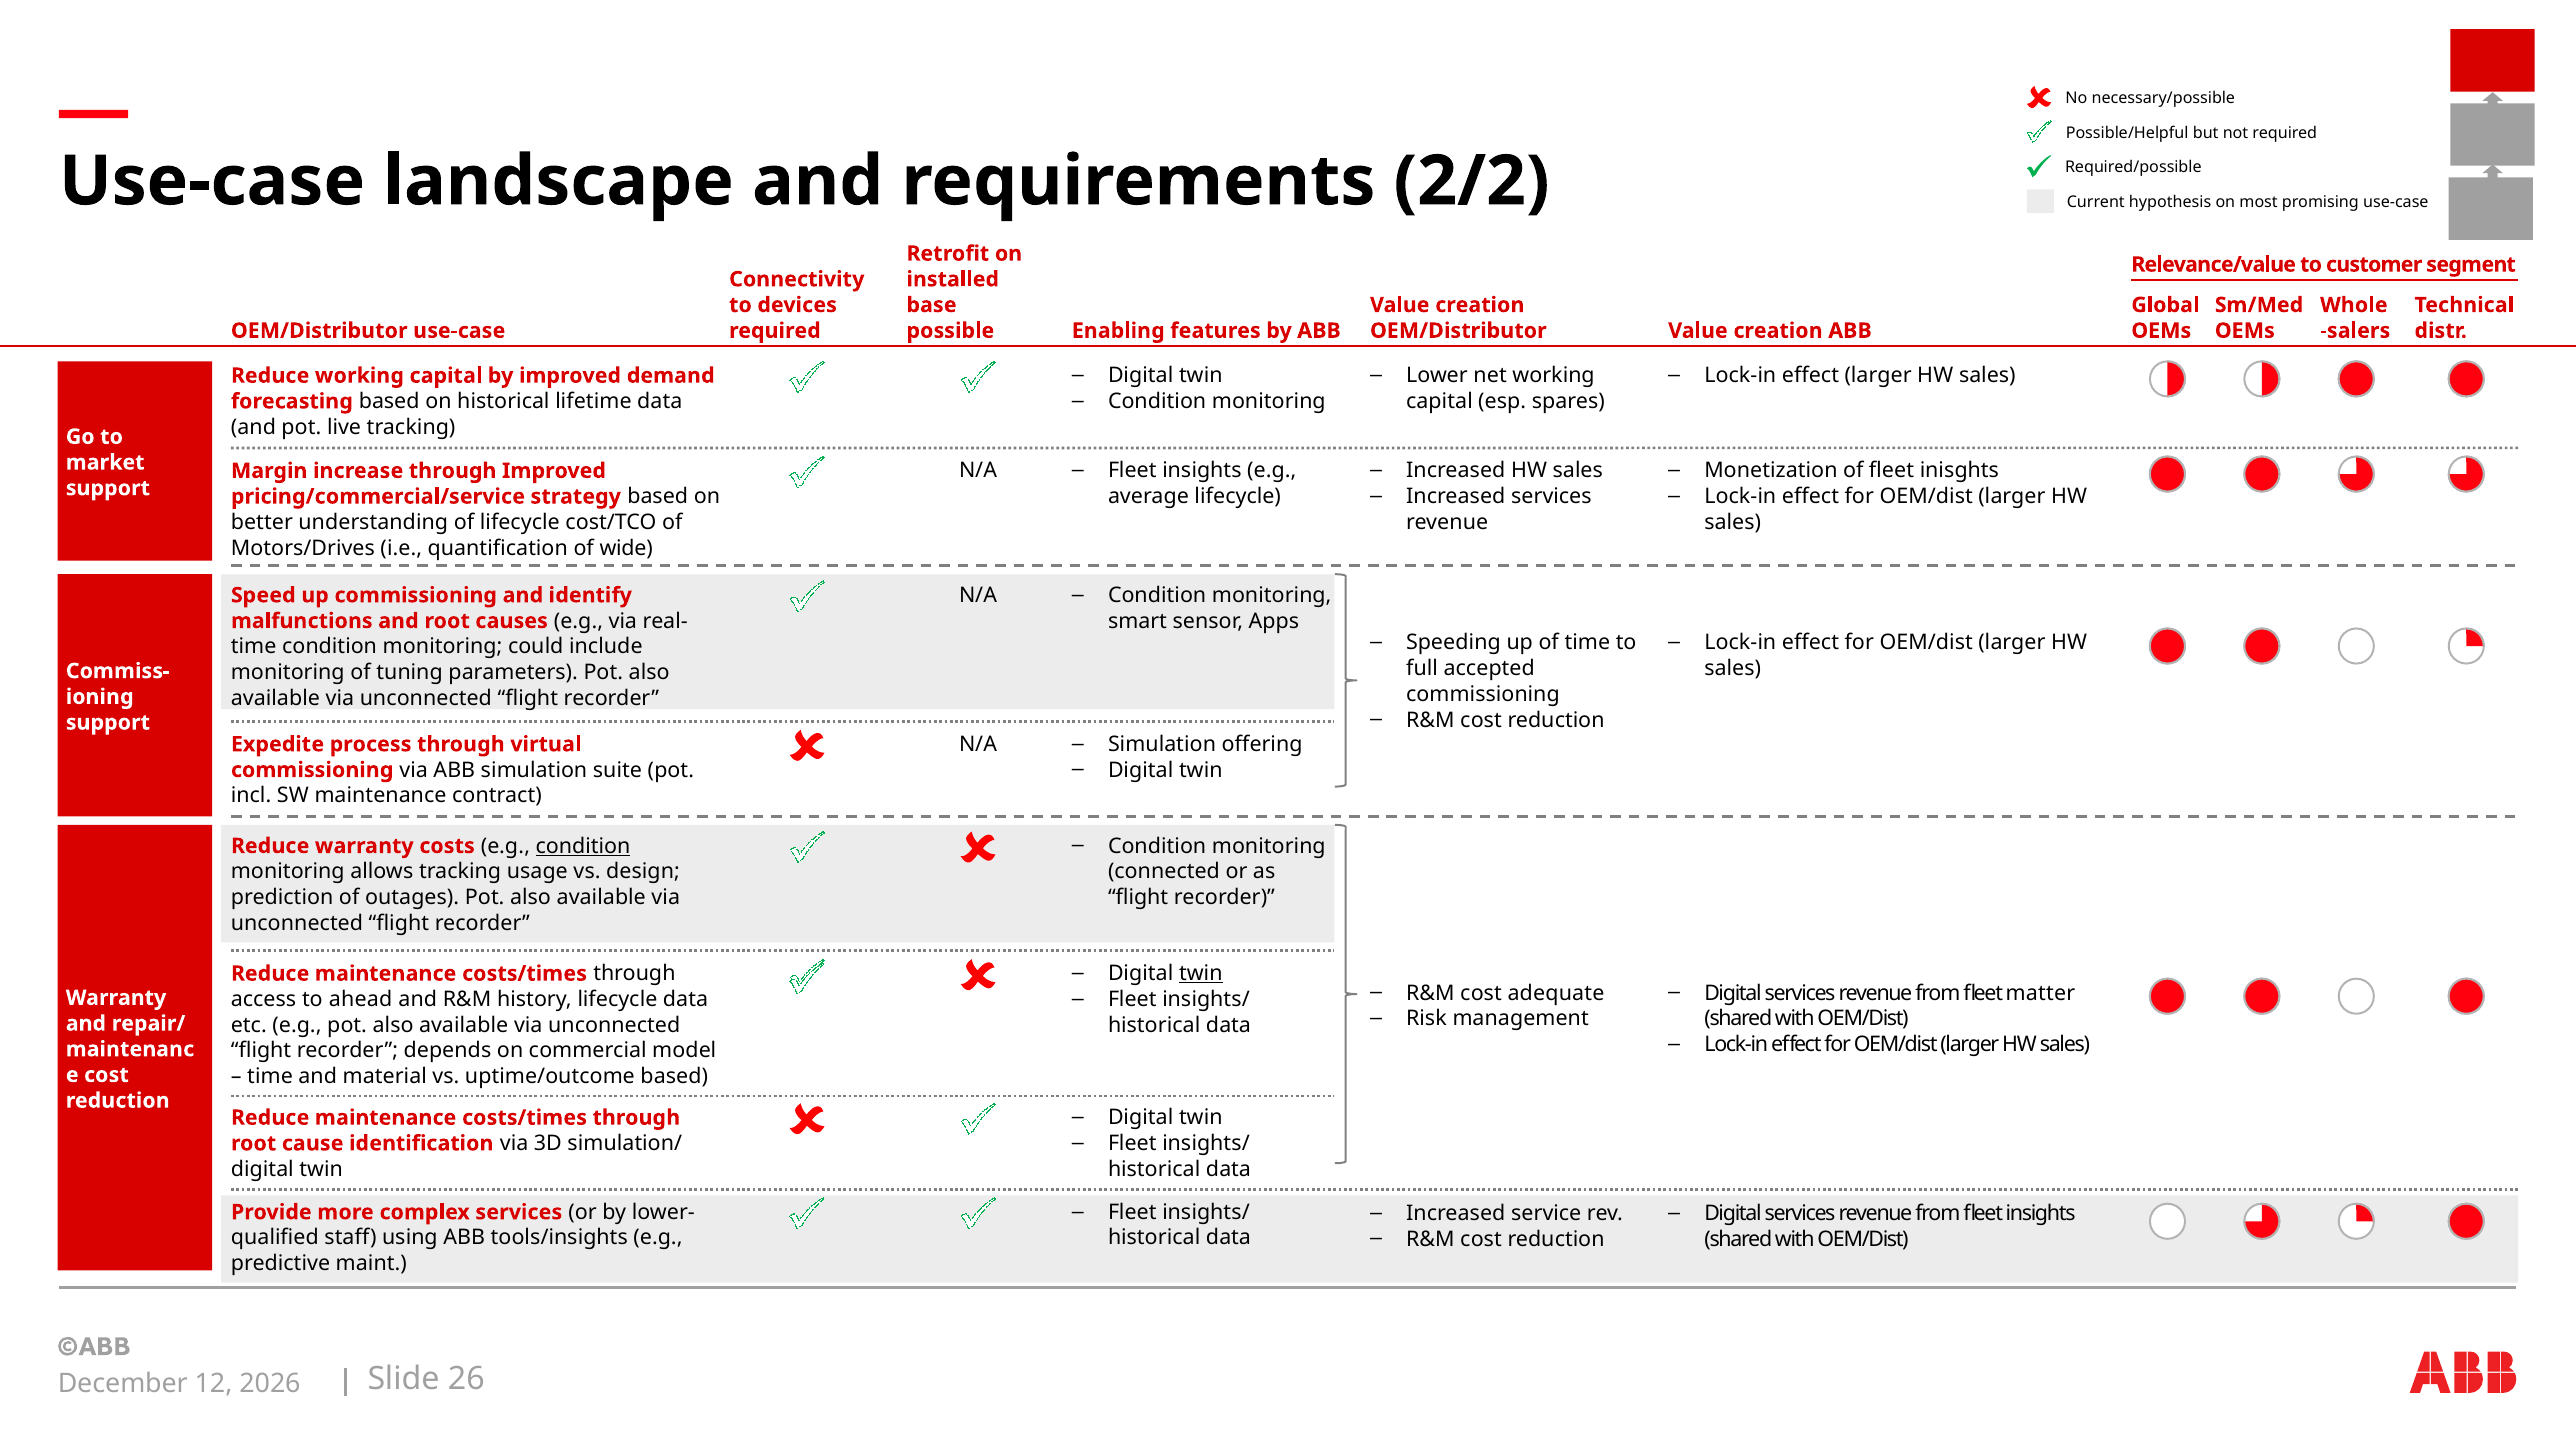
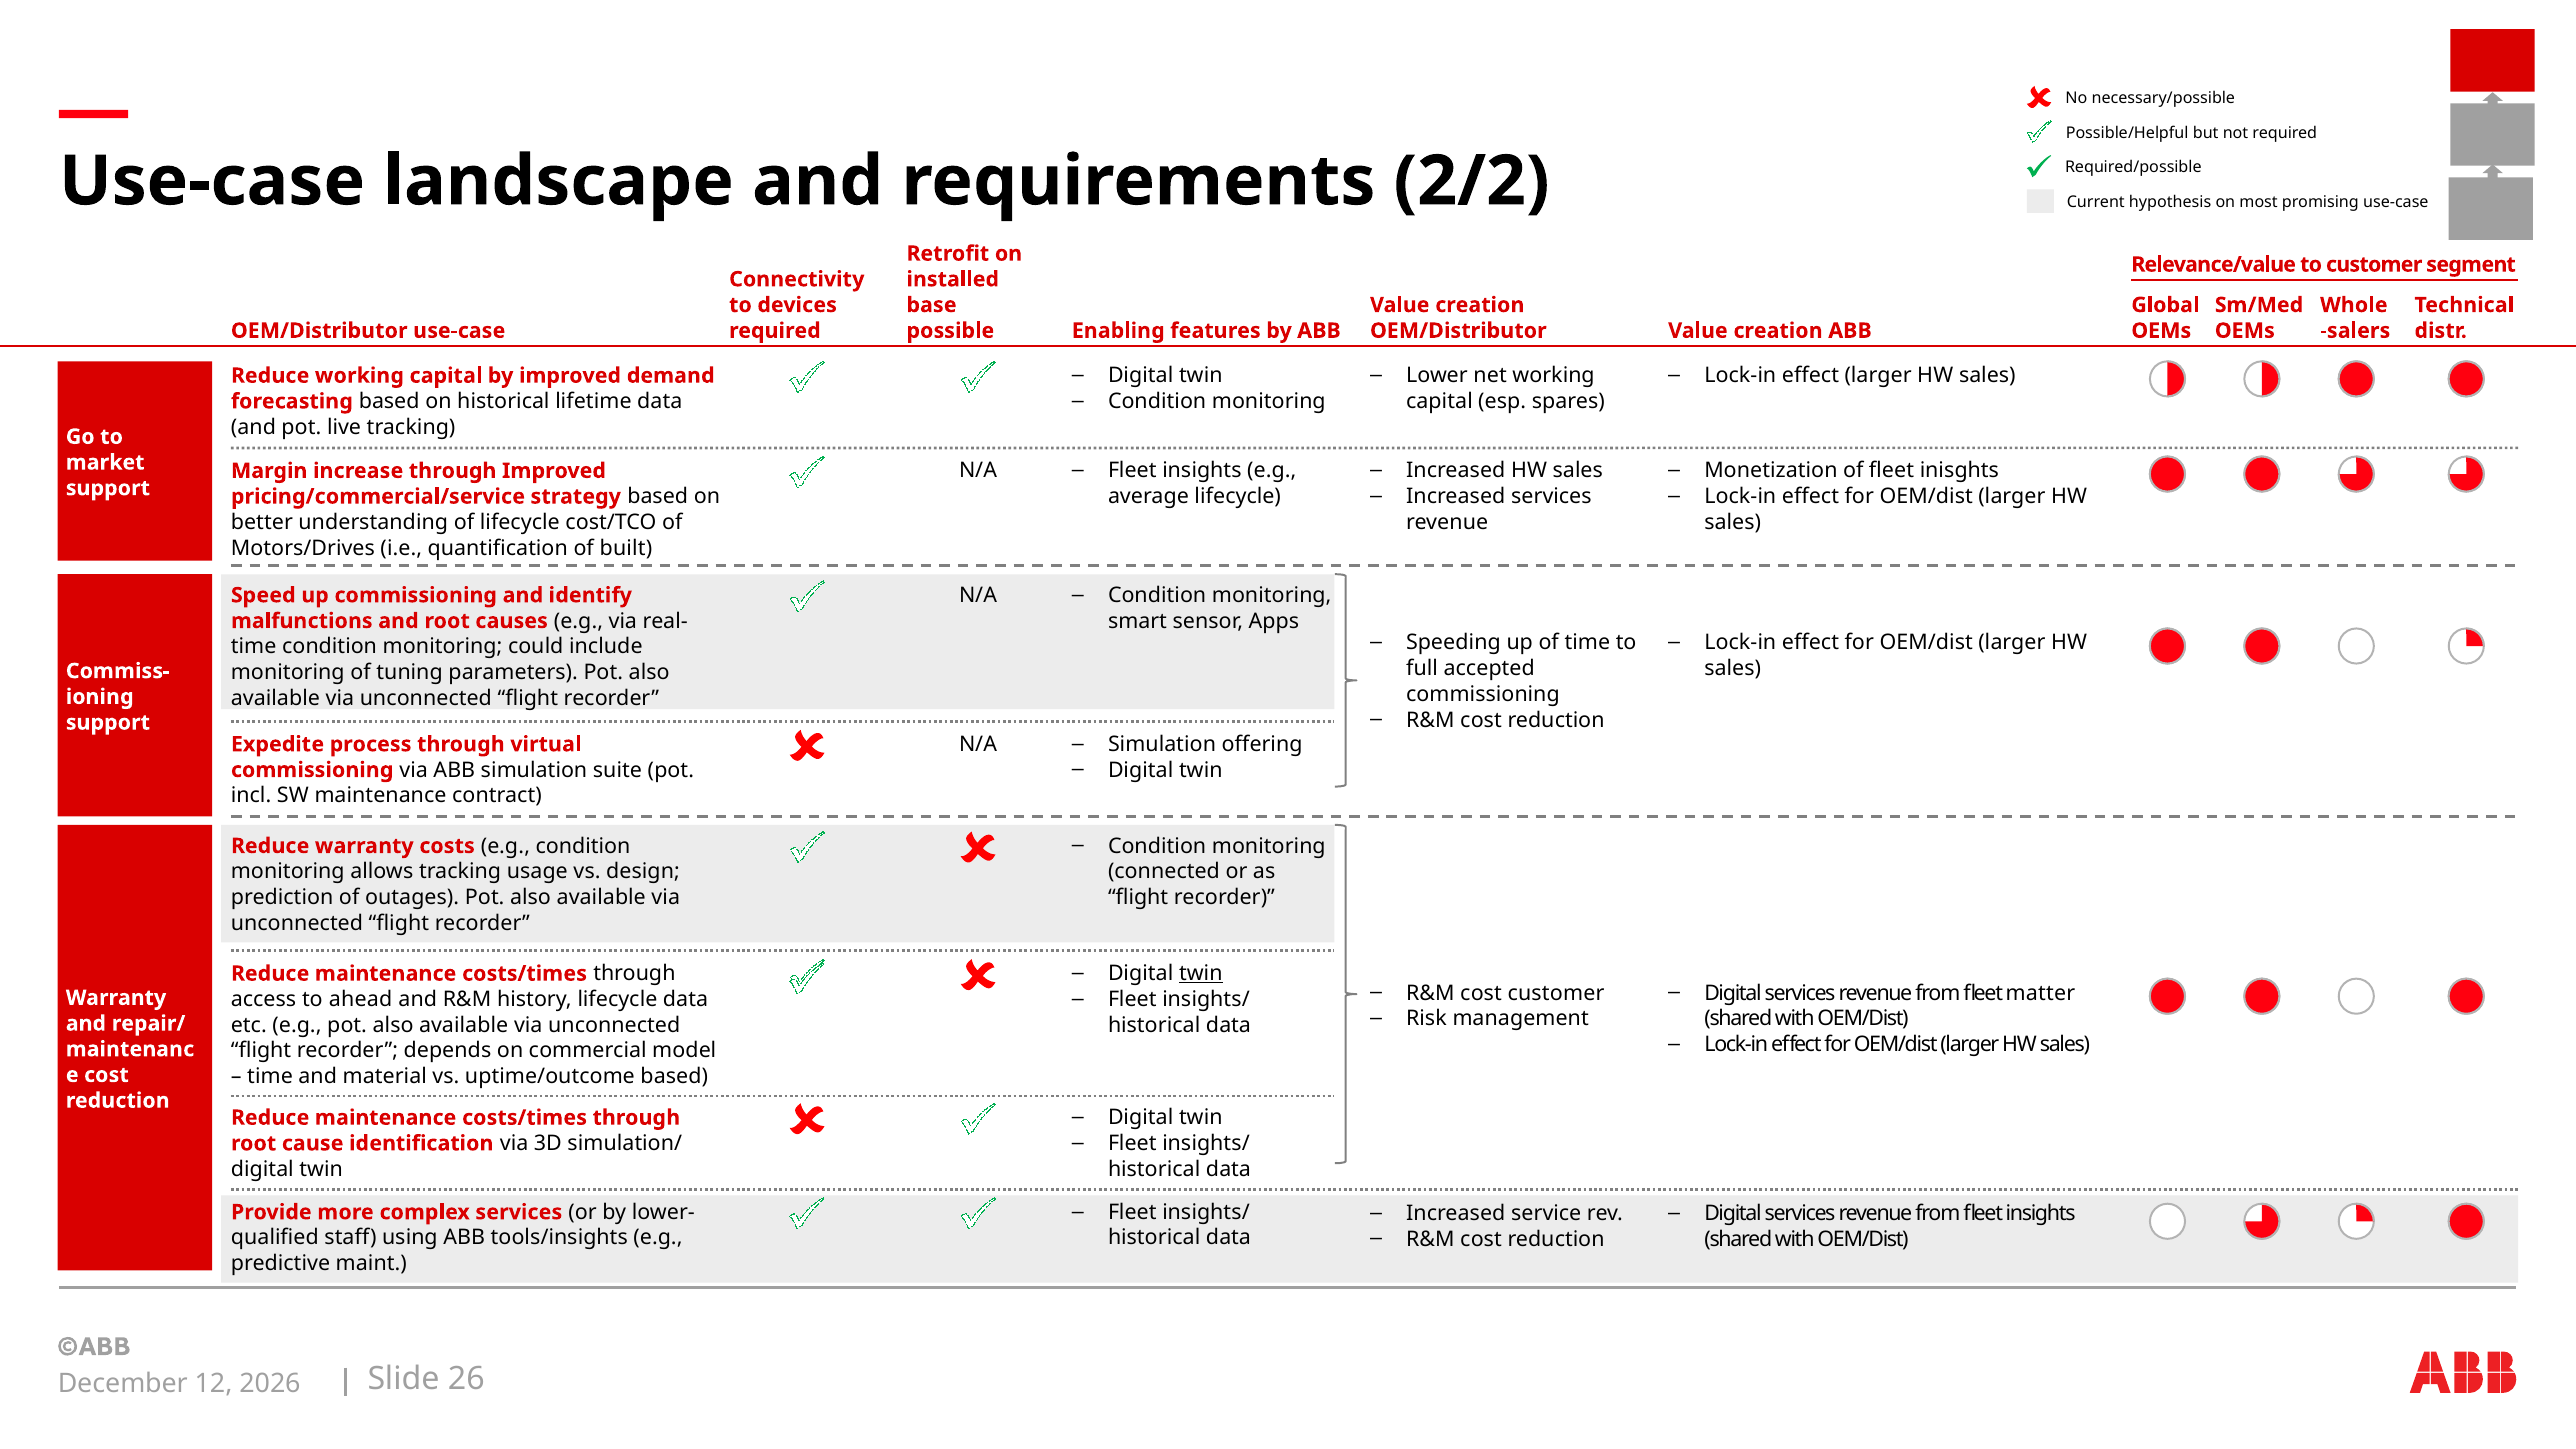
wide: wide -> built
condition at (583, 846) underline: present -> none
cost adequate: adequate -> customer
